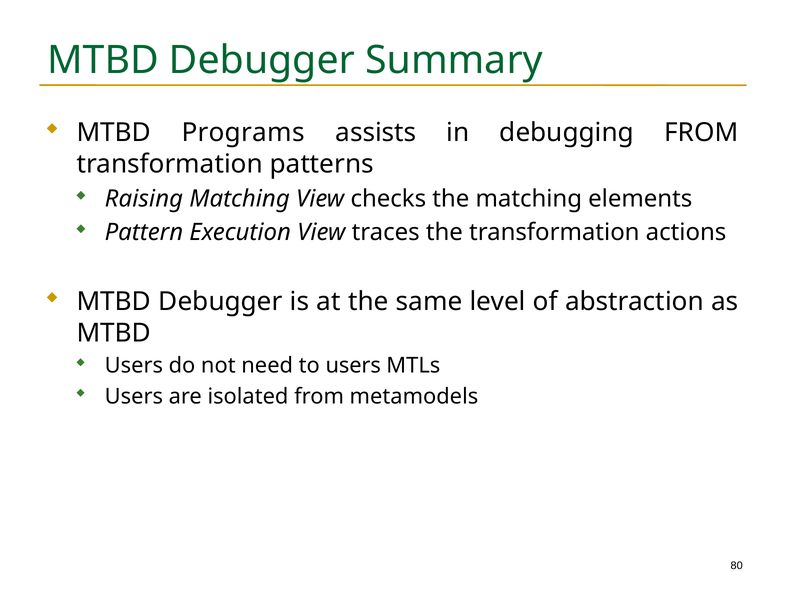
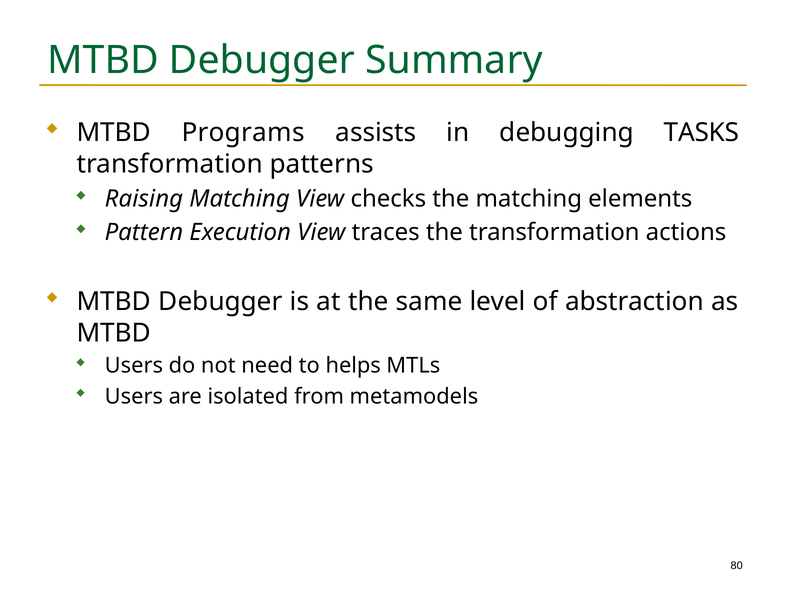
debugging FROM: FROM -> TASKS
to users: users -> helps
